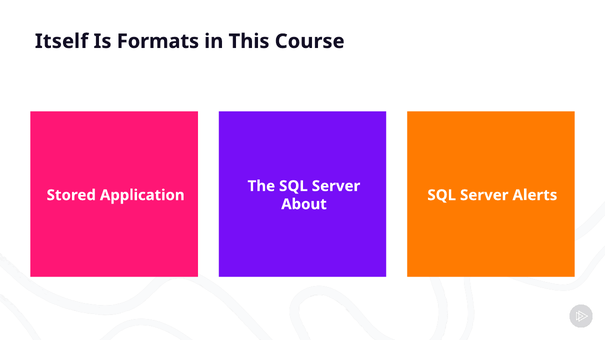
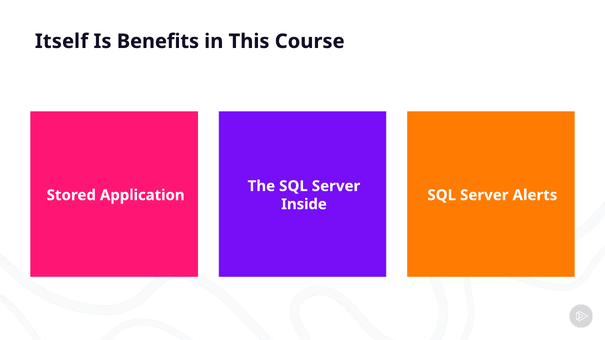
Formats: Formats -> Benefits
About: About -> Inside
